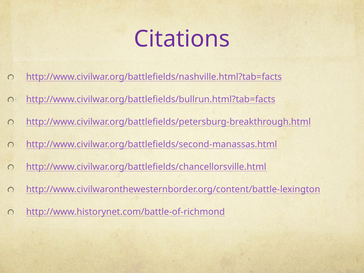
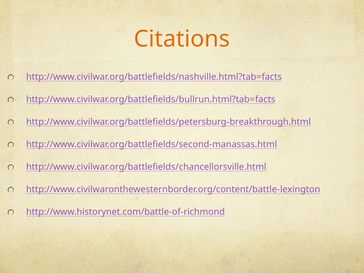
Citations colour: purple -> orange
